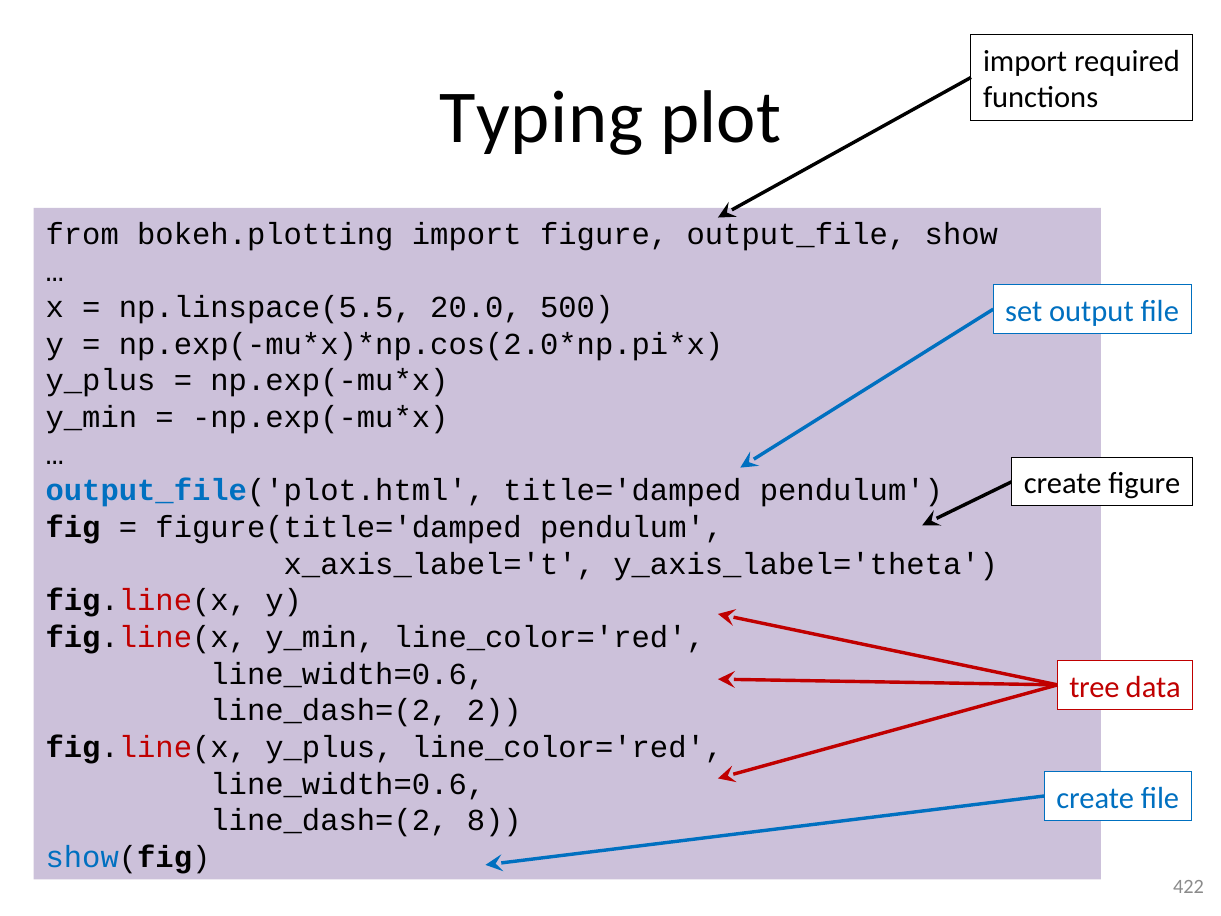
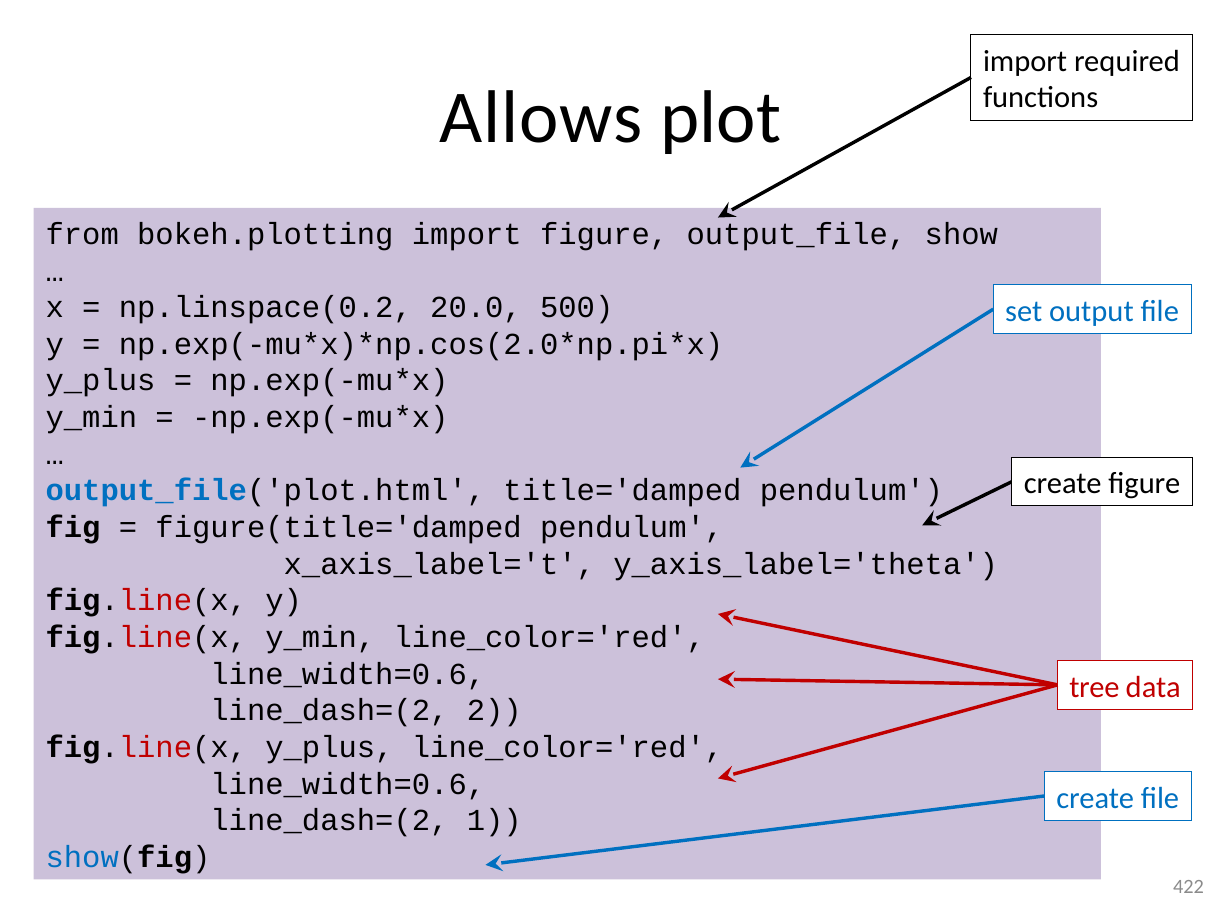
Typing: Typing -> Allows
np.linspace(5.5: np.linspace(5.5 -> np.linspace(0.2
8: 8 -> 1
